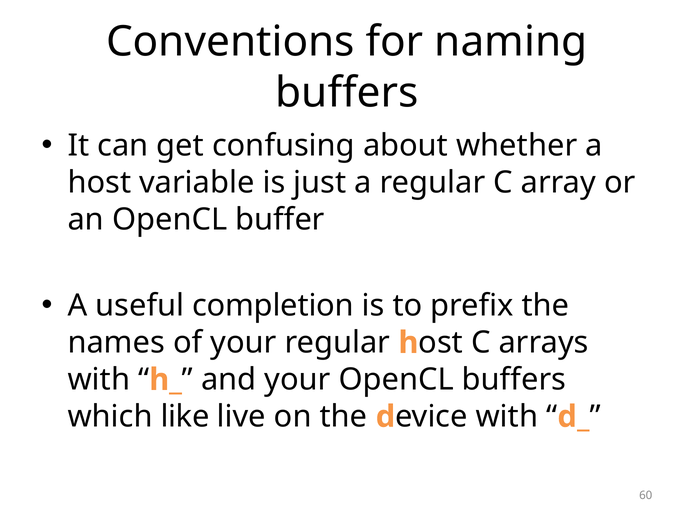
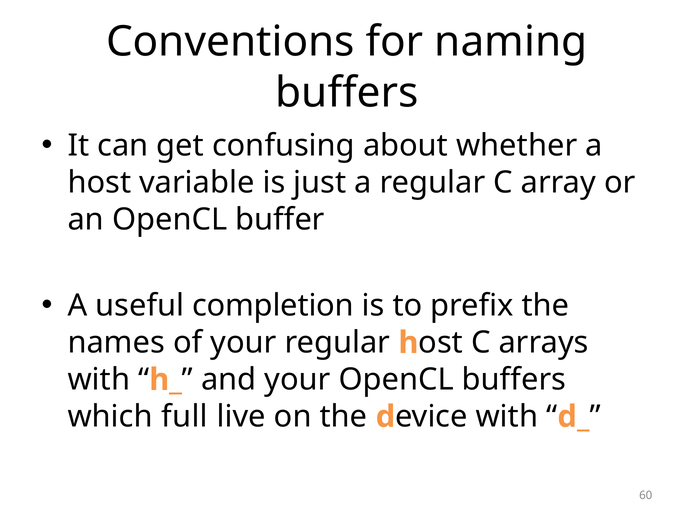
like: like -> full
